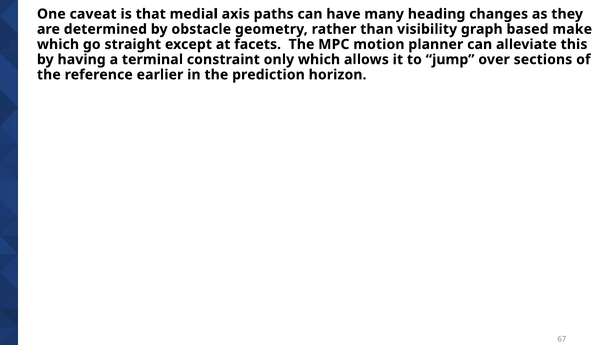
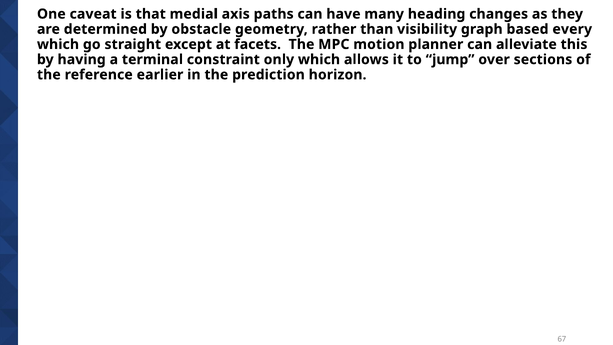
make: make -> every
